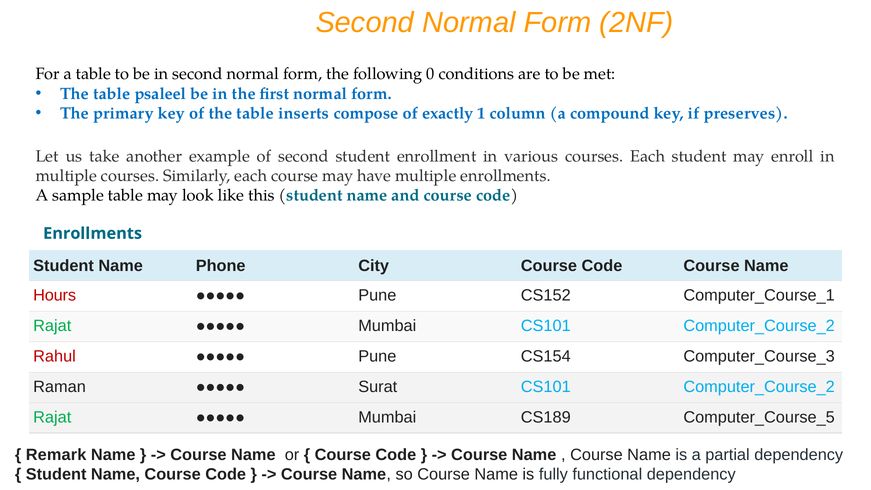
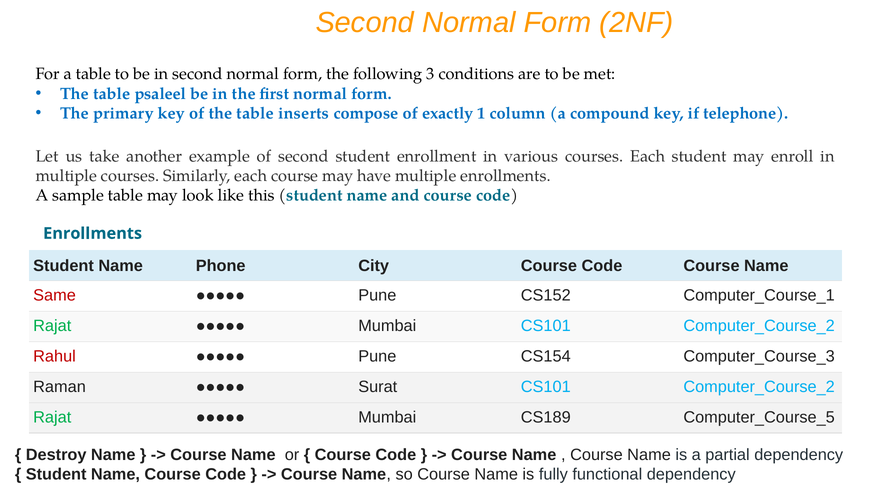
0: 0 -> 3
preserves: preserves -> telephone
Hours: Hours -> Same
Remark: Remark -> Destroy
